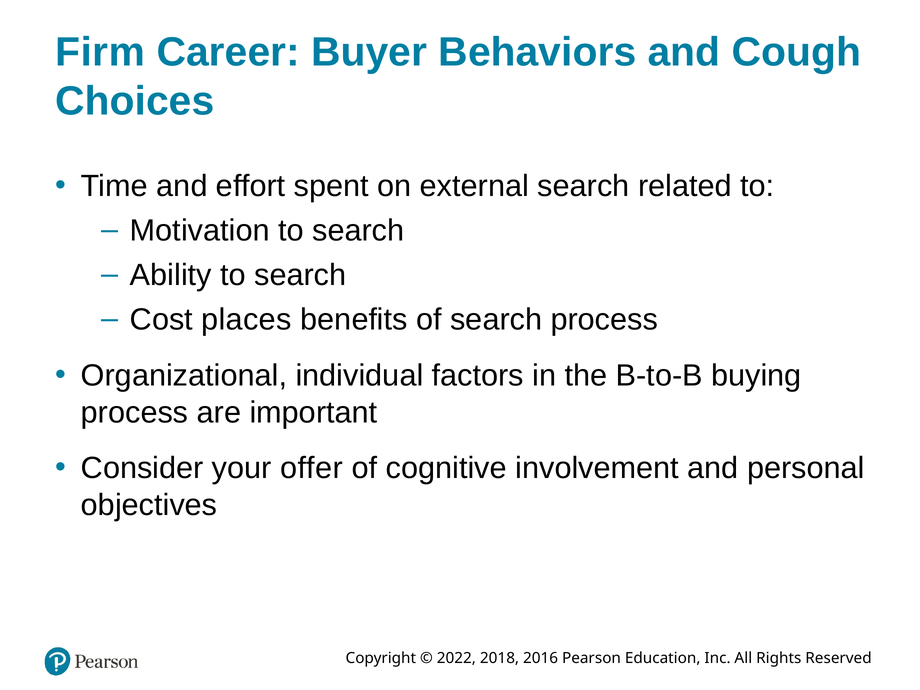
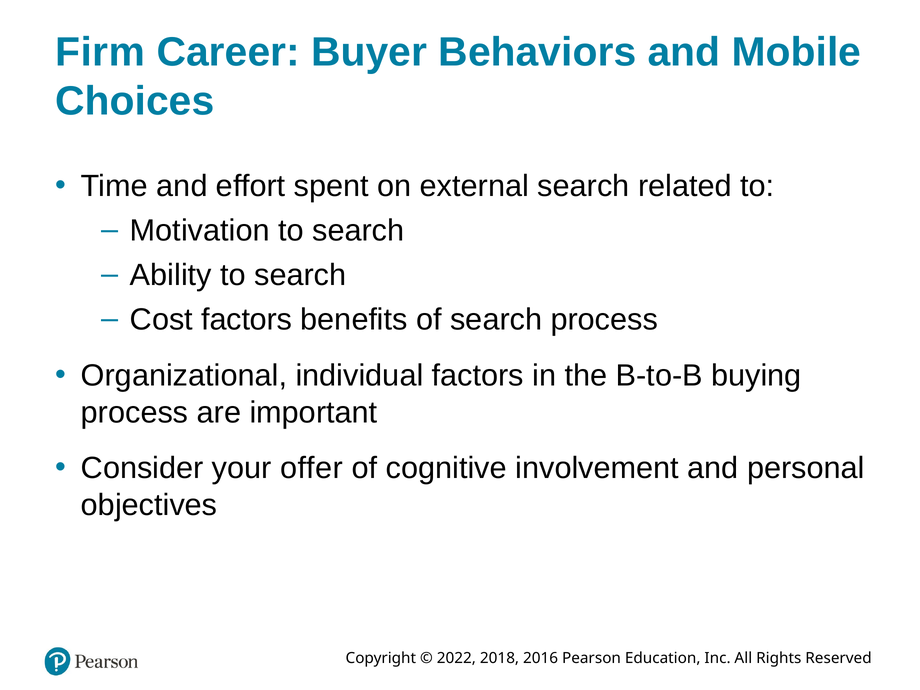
Cough: Cough -> Mobile
Cost places: places -> factors
